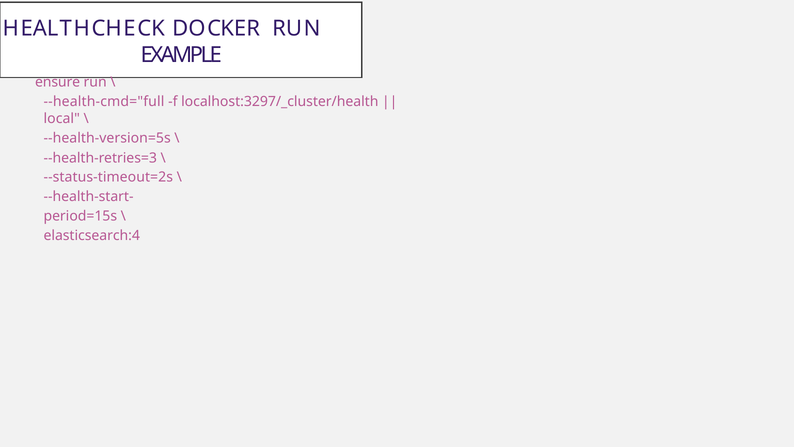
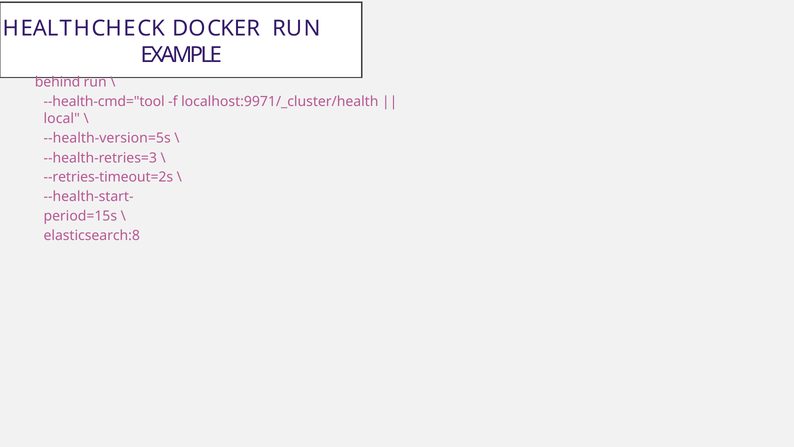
ensure: ensure -> behind
--health-cmd="full: --health-cmd="full -> --health-cmd="tool
localhost:3297/_cluster/health: localhost:3297/_cluster/health -> localhost:9971/_cluster/health
--status-timeout=2s: --status-timeout=2s -> --retries-timeout=2s
elasticsearch:4: elasticsearch:4 -> elasticsearch:8
